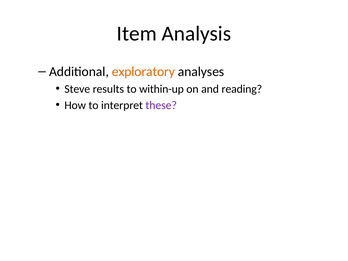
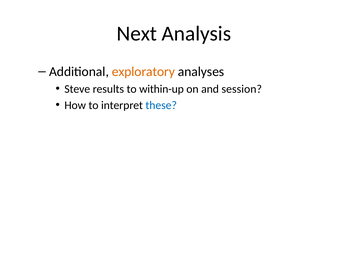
Item: Item -> Next
reading: reading -> session
these colour: purple -> blue
